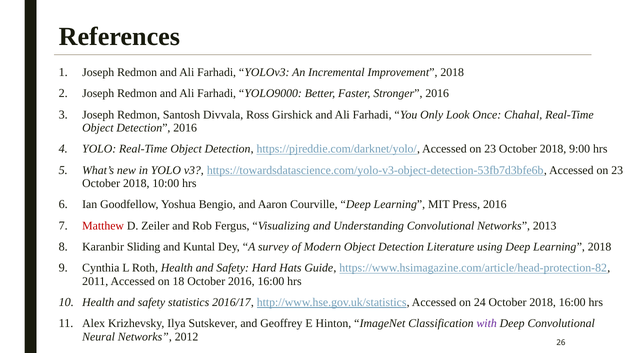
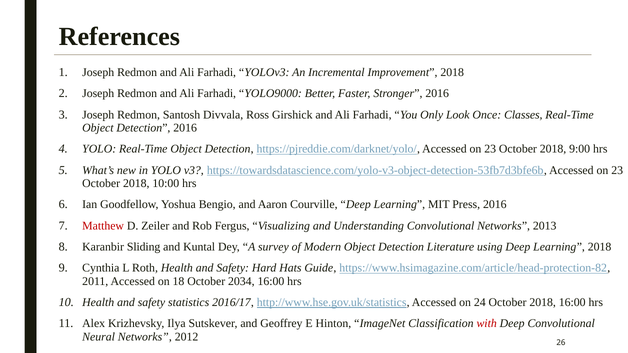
Chahal: Chahal -> Classes
October 2016: 2016 -> 2034
with colour: purple -> red
